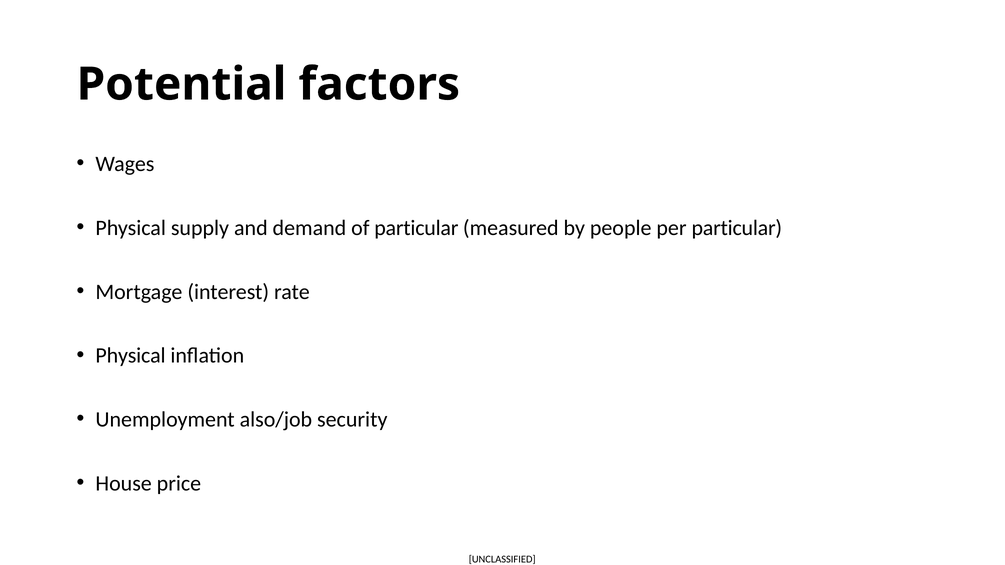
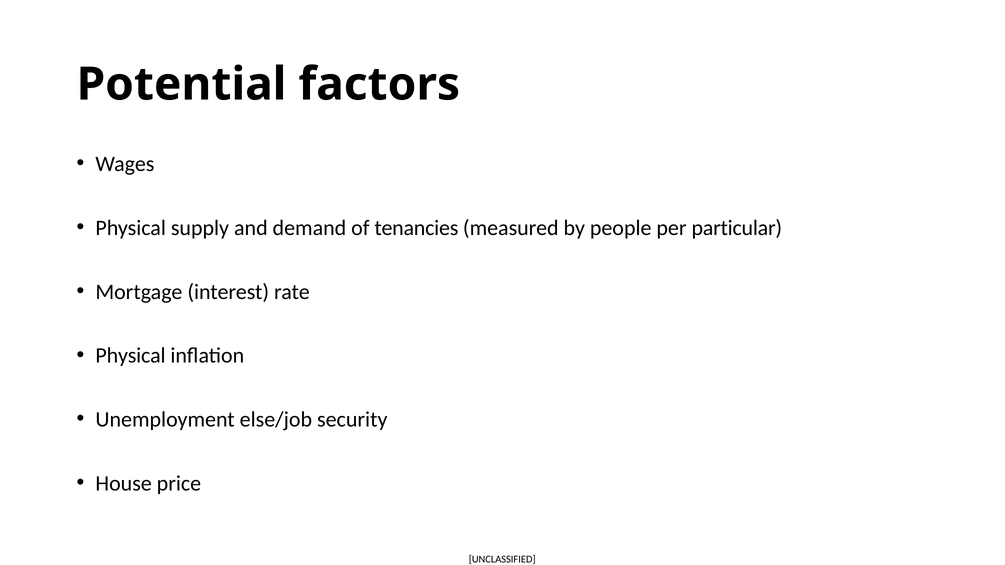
of particular: particular -> tenancies
also/job: also/job -> else/job
